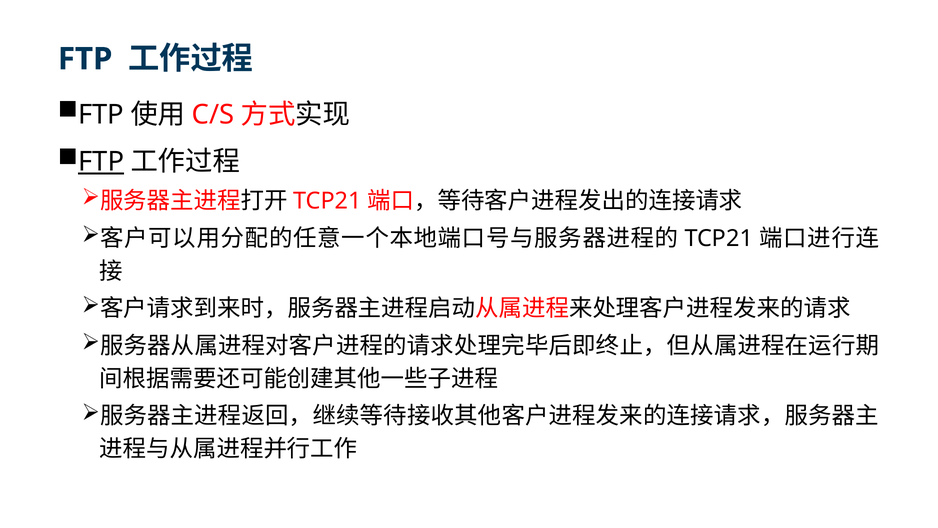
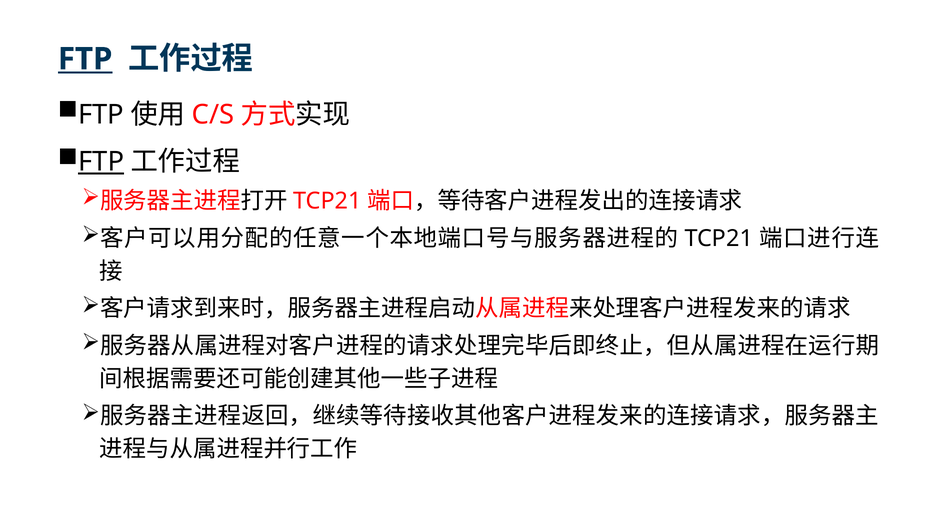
FTP at (85, 59) underline: none -> present
